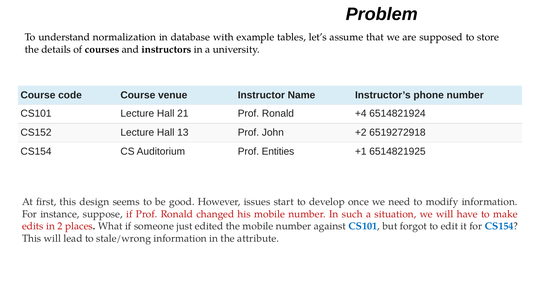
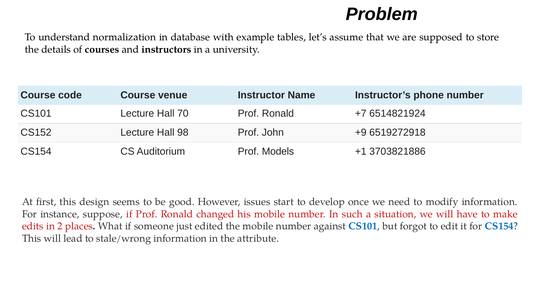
21: 21 -> 70
+4: +4 -> +7
13: 13 -> 98
+2: +2 -> +9
Entities: Entities -> Models
6514821925: 6514821925 -> 3703821886
